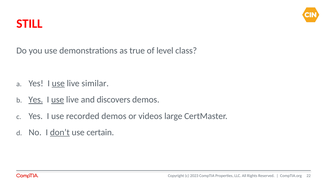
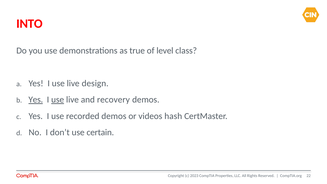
STILL: STILL -> INTO
use at (58, 83) underline: present -> none
similar: similar -> design
discovers: discovers -> recovery
large: large -> hash
don’t underline: present -> none
